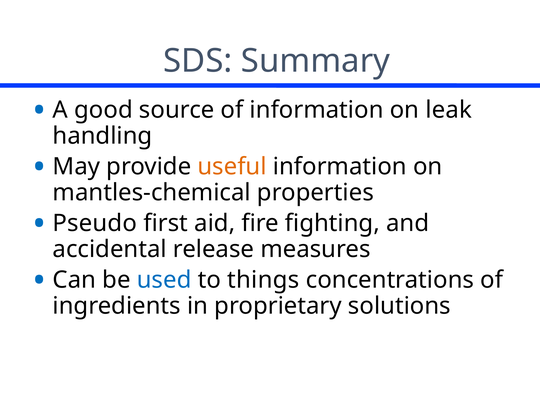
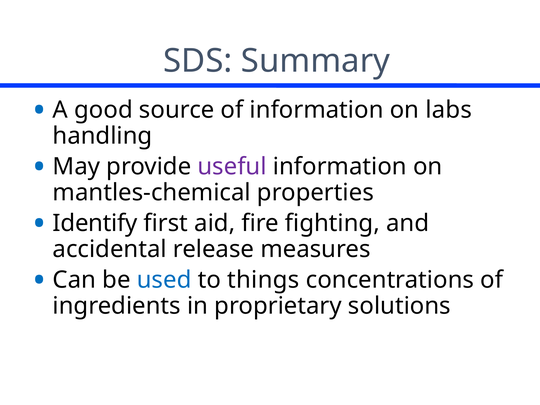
leak: leak -> labs
useful colour: orange -> purple
Pseudo: Pseudo -> Identify
